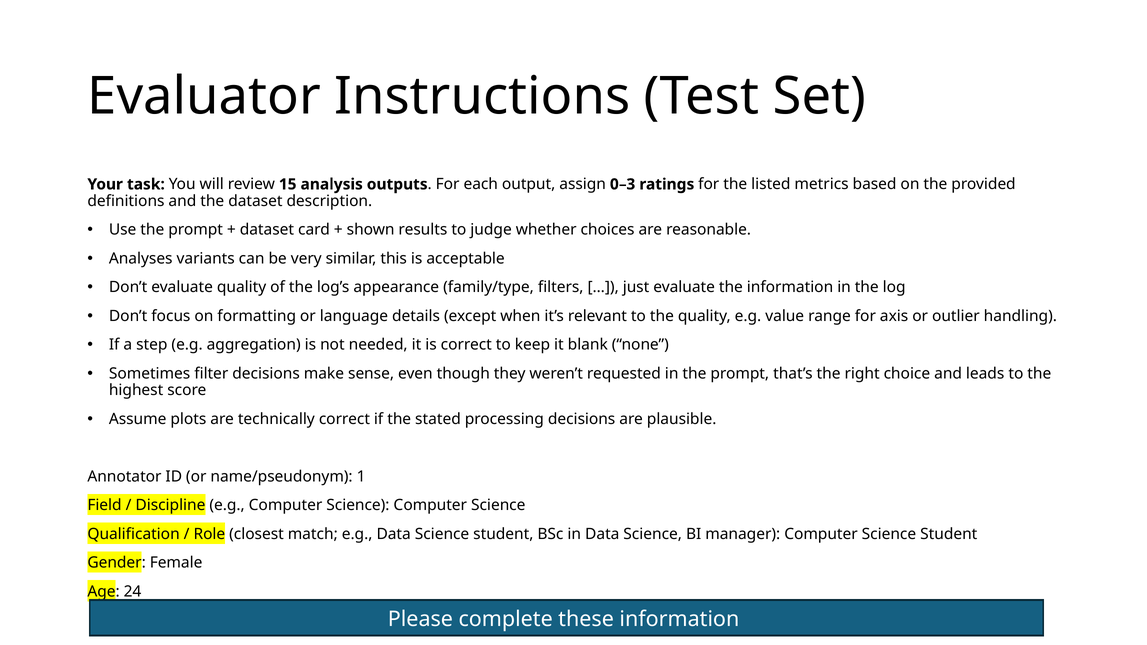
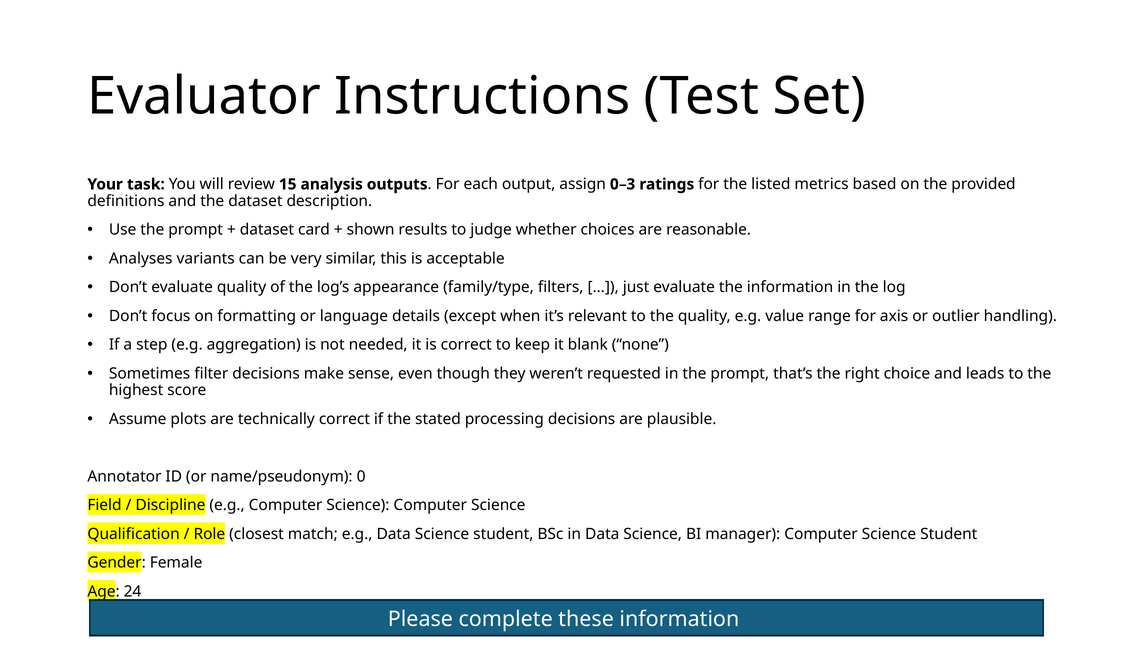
1: 1 -> 0
